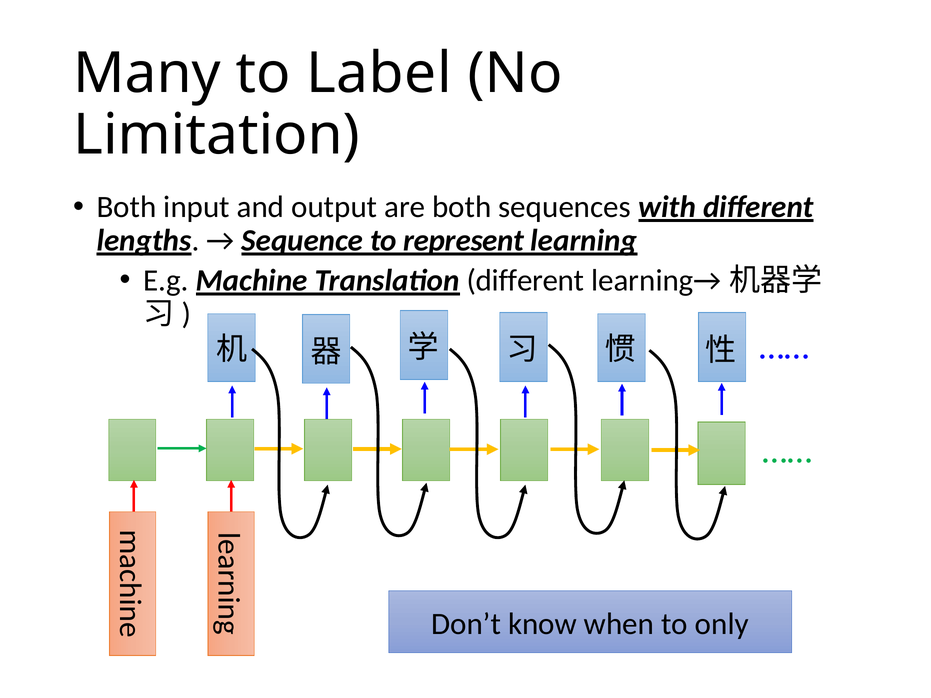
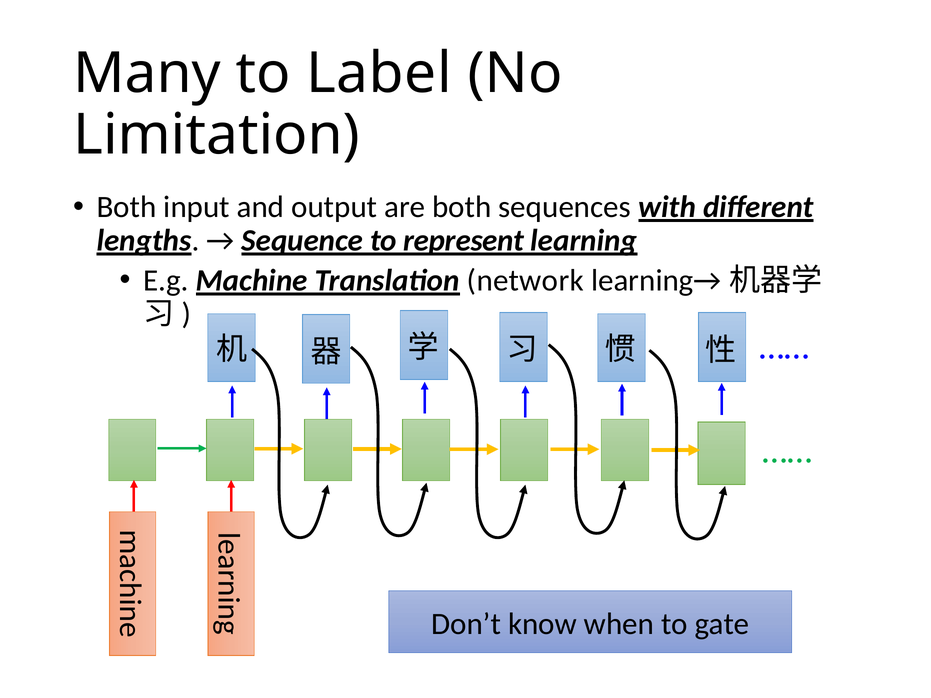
Translation different: different -> network
only: only -> gate
